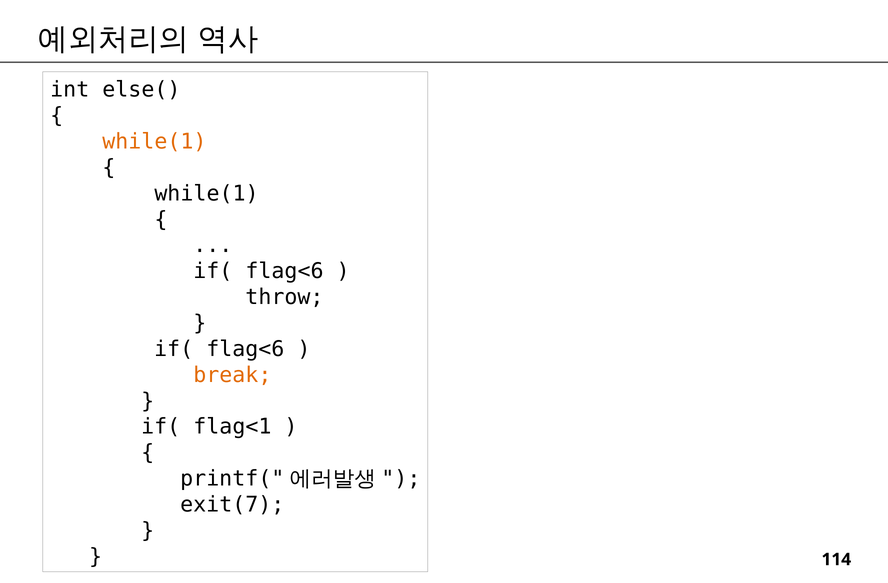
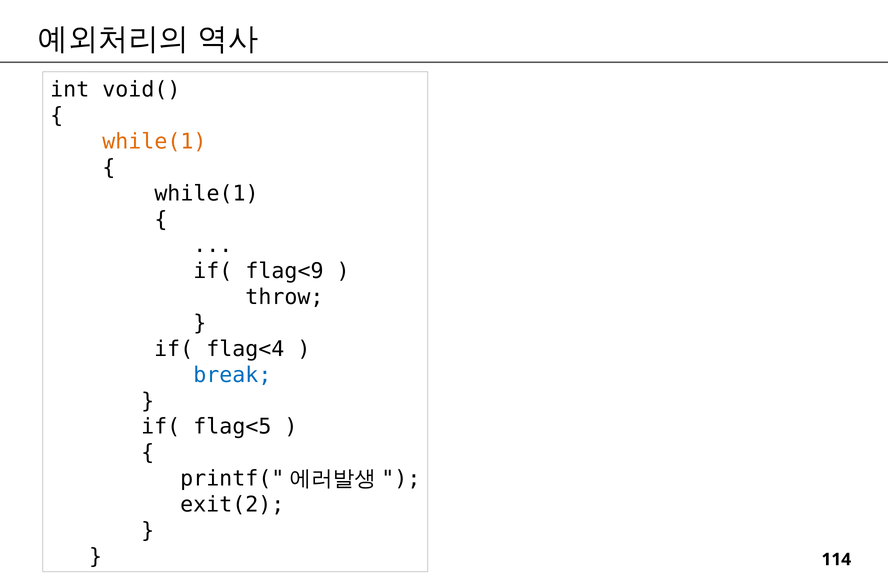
else(: else( -> void(
flag<6 at (284, 271): flag<6 -> flag<9
flag<6 at (245, 349): flag<6 -> flag<4
break colour: orange -> blue
flag<1: flag<1 -> flag<5
exit(7: exit(7 -> exit(2
